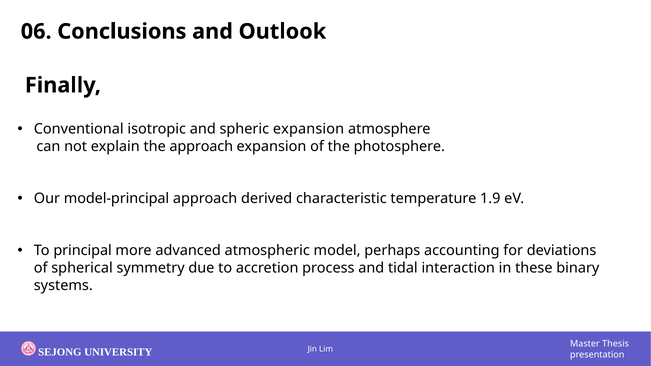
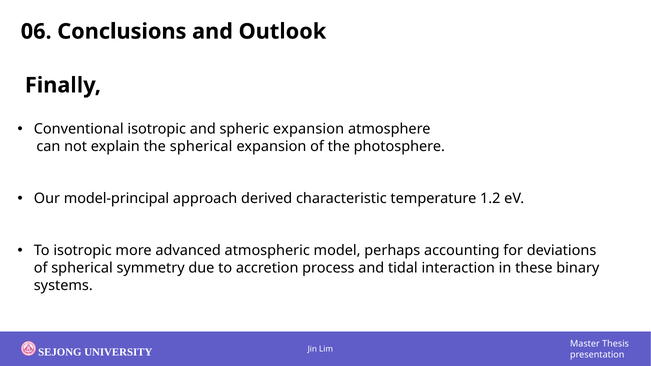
the approach: approach -> spherical
1.9: 1.9 -> 1.2
To principal: principal -> isotropic
